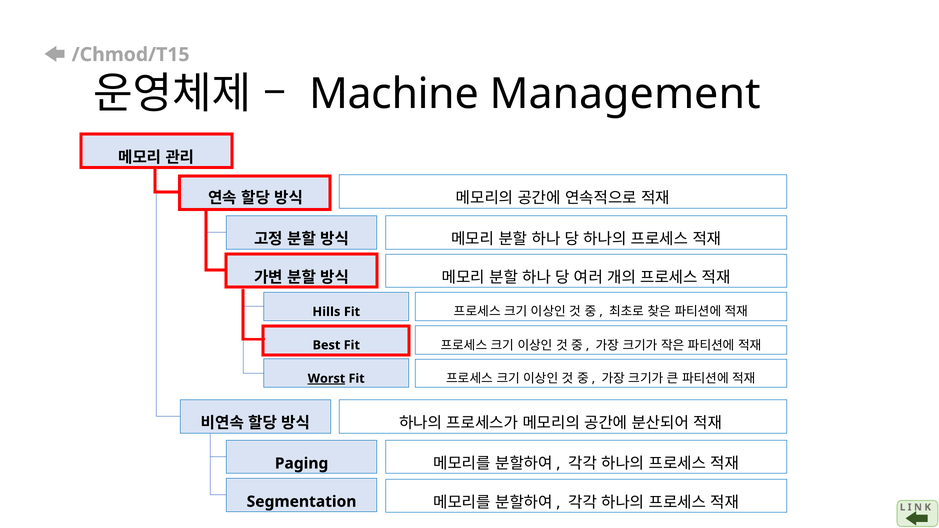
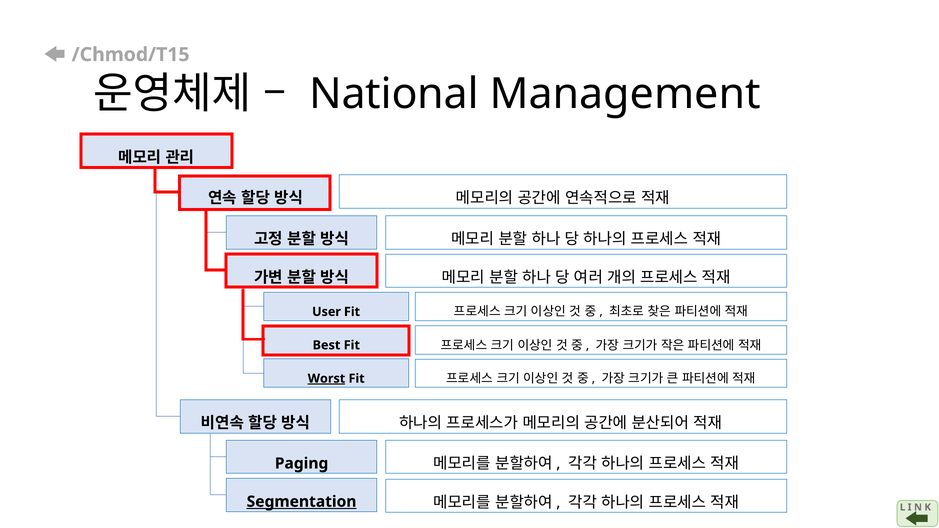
Machine: Machine -> National
Hills: Hills -> User
Segmentation underline: none -> present
